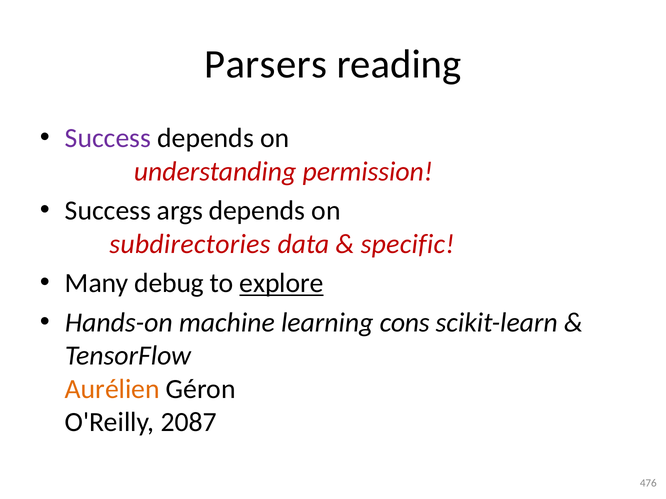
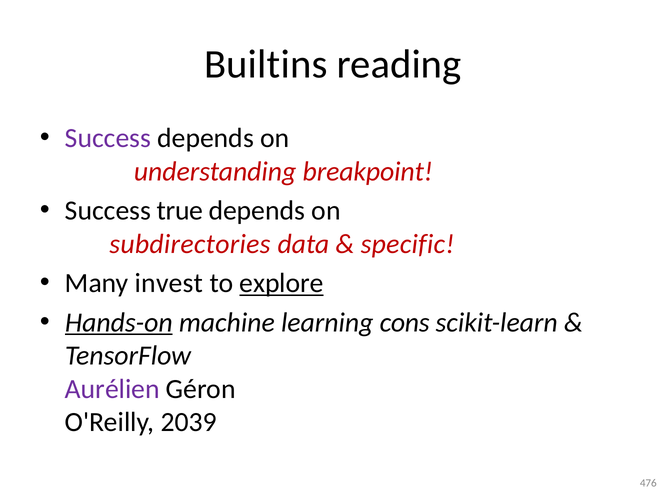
Parsers: Parsers -> Builtins
permission: permission -> breakpoint
args: args -> true
debug: debug -> invest
Hands-on underline: none -> present
Aurélien colour: orange -> purple
2087: 2087 -> 2039
